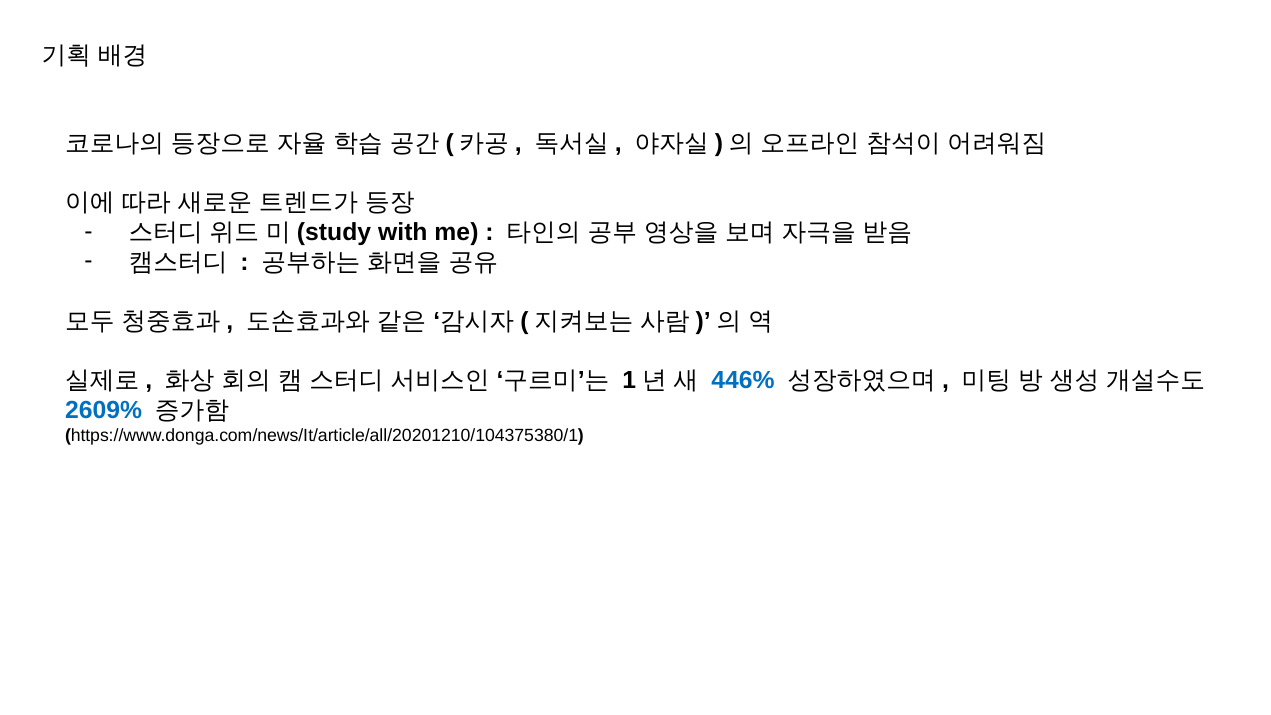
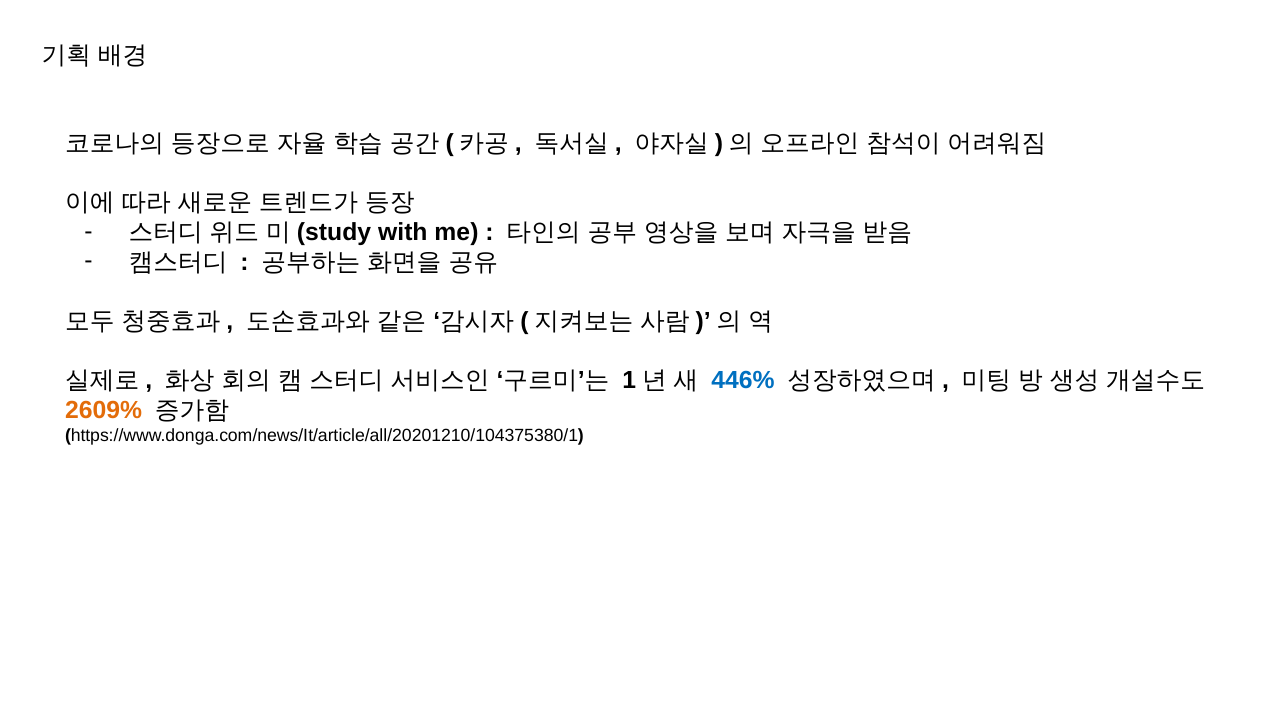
2609% colour: blue -> orange
